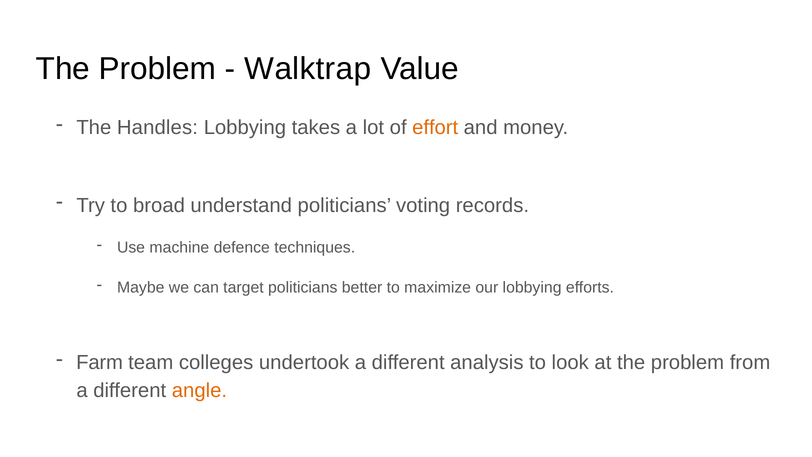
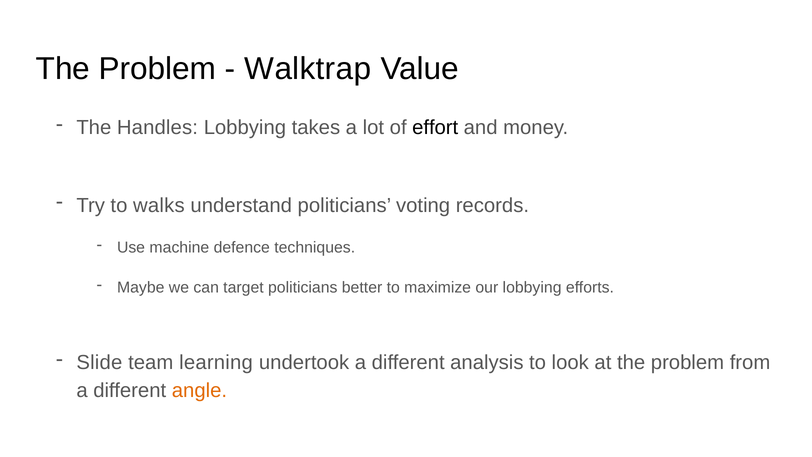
effort colour: orange -> black
broad: broad -> walks
Farm: Farm -> Slide
colleges: colleges -> learning
